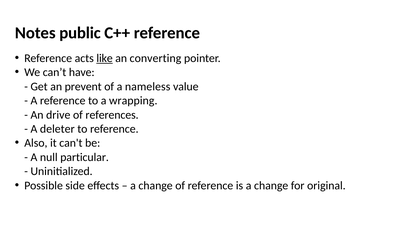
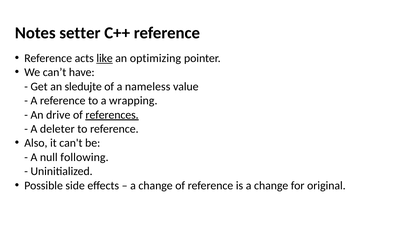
public: public -> setter
converting: converting -> optimizing
prevent: prevent -> sledujte
references underline: none -> present
particular: particular -> following
